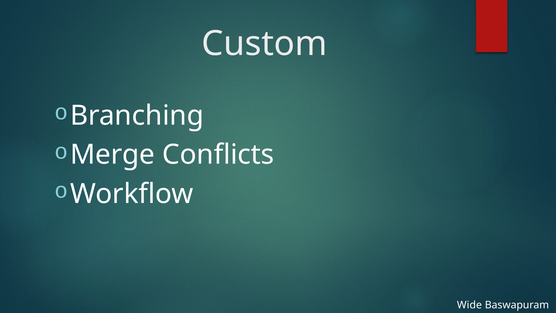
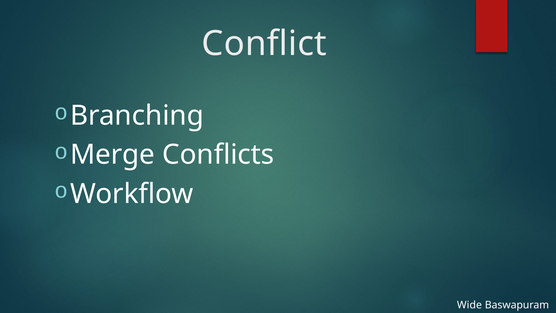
Custom: Custom -> Conflict
